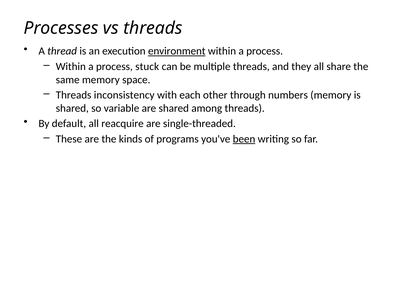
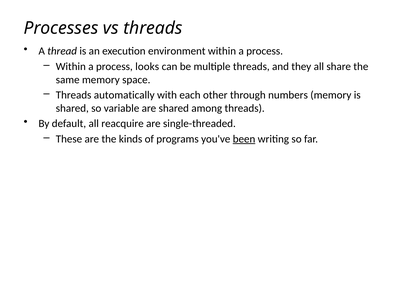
environment underline: present -> none
stuck: stuck -> looks
inconsistency: inconsistency -> automatically
